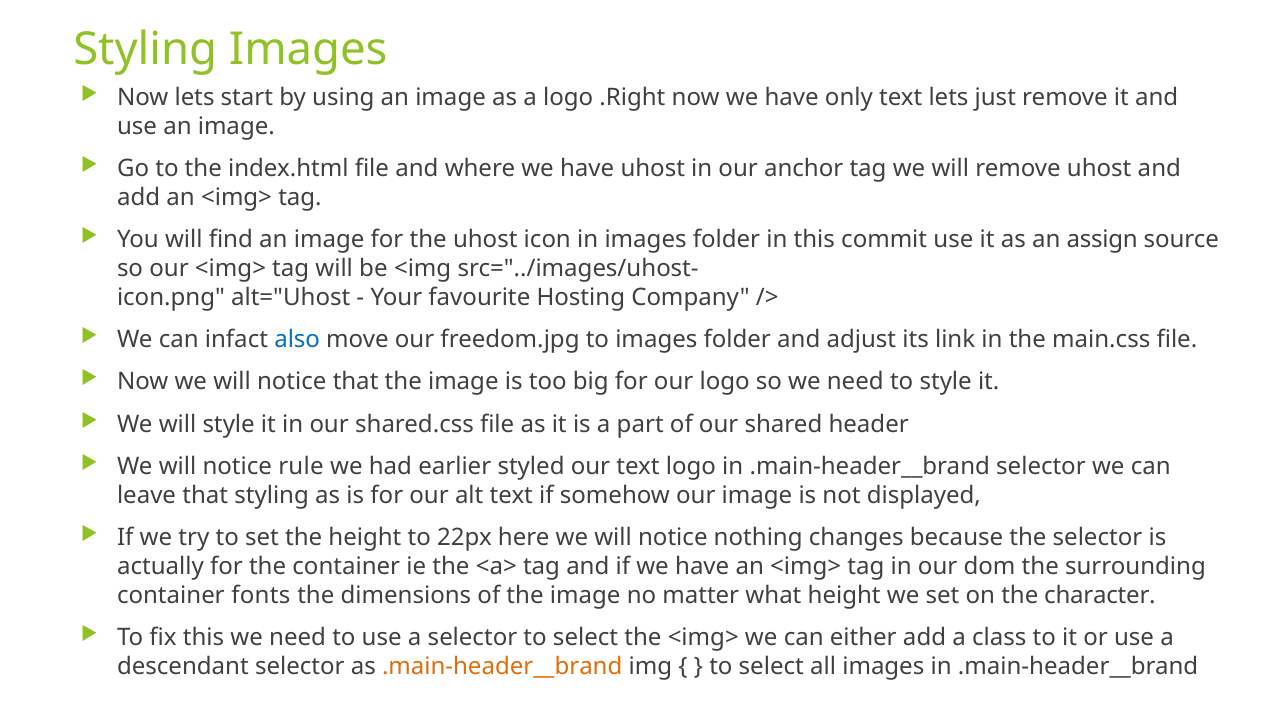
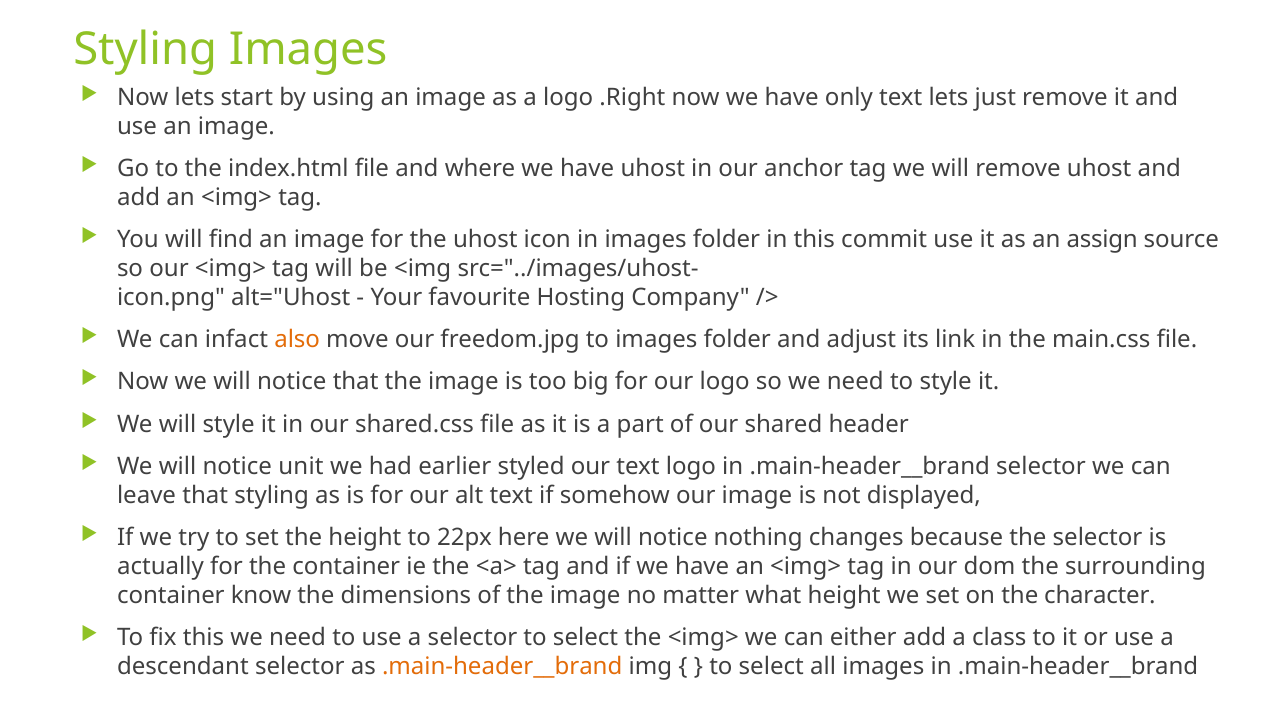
also colour: blue -> orange
rule: rule -> unit
fonts: fonts -> know
